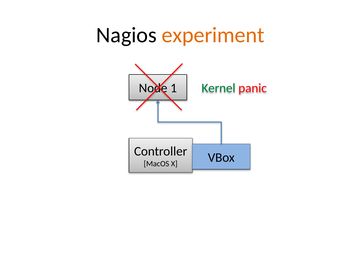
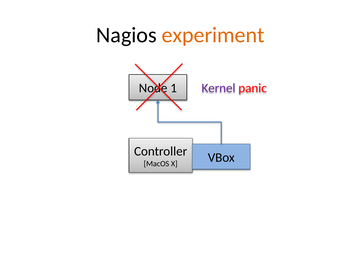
Kernel colour: green -> purple
